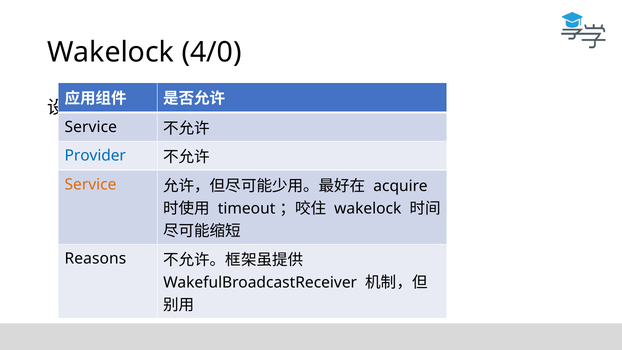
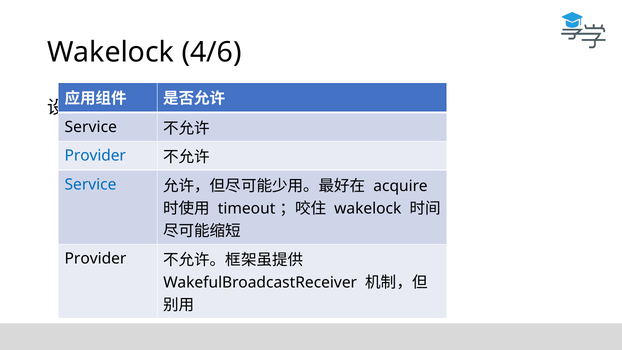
4/0: 4/0 -> 4/6
Service at (91, 185) colour: orange -> blue
Reasons at (95, 259): Reasons -> Provider
